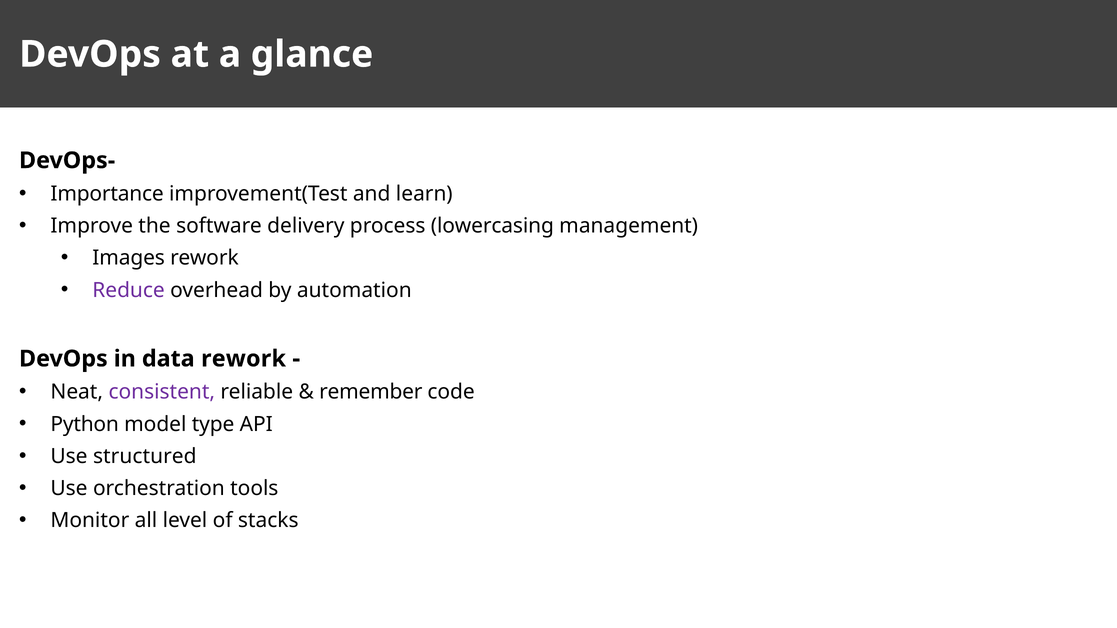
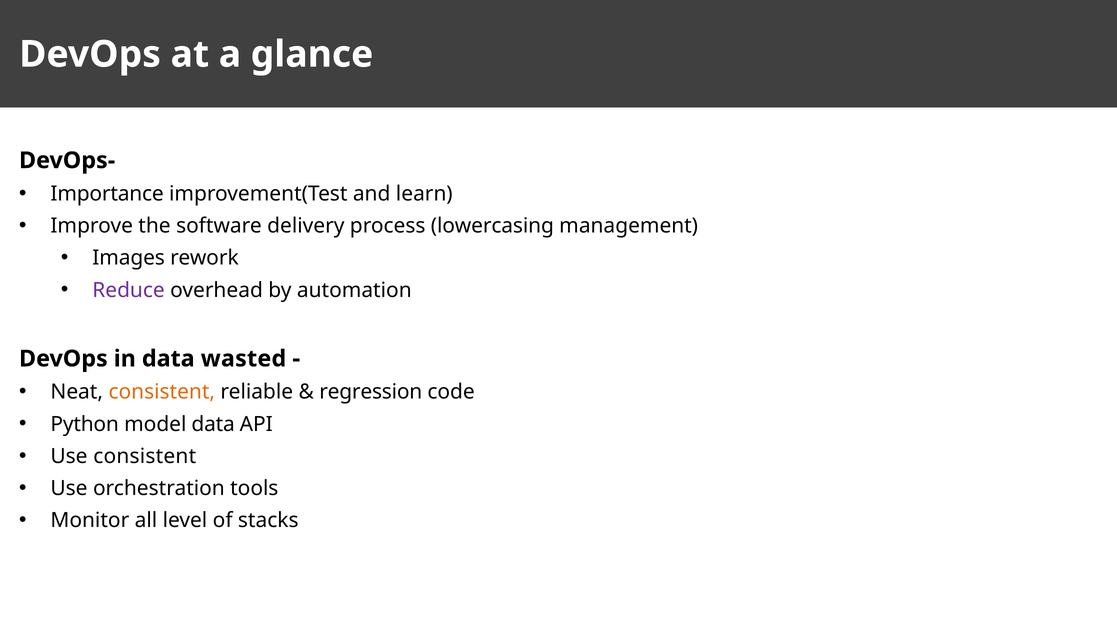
data rework: rework -> wasted
consistent at (162, 392) colour: purple -> orange
remember: remember -> regression
model type: type -> data
Use structured: structured -> consistent
